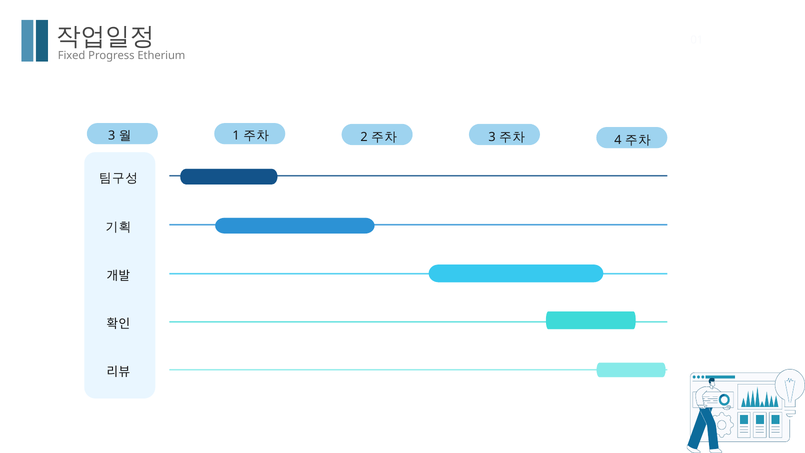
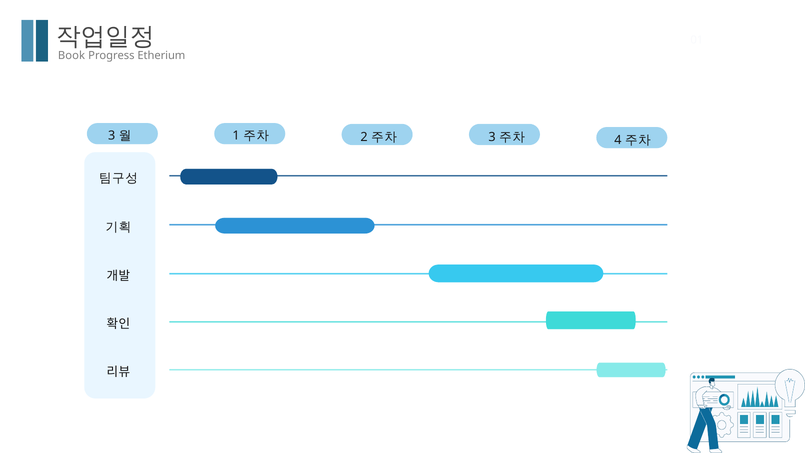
Fixed: Fixed -> Book
